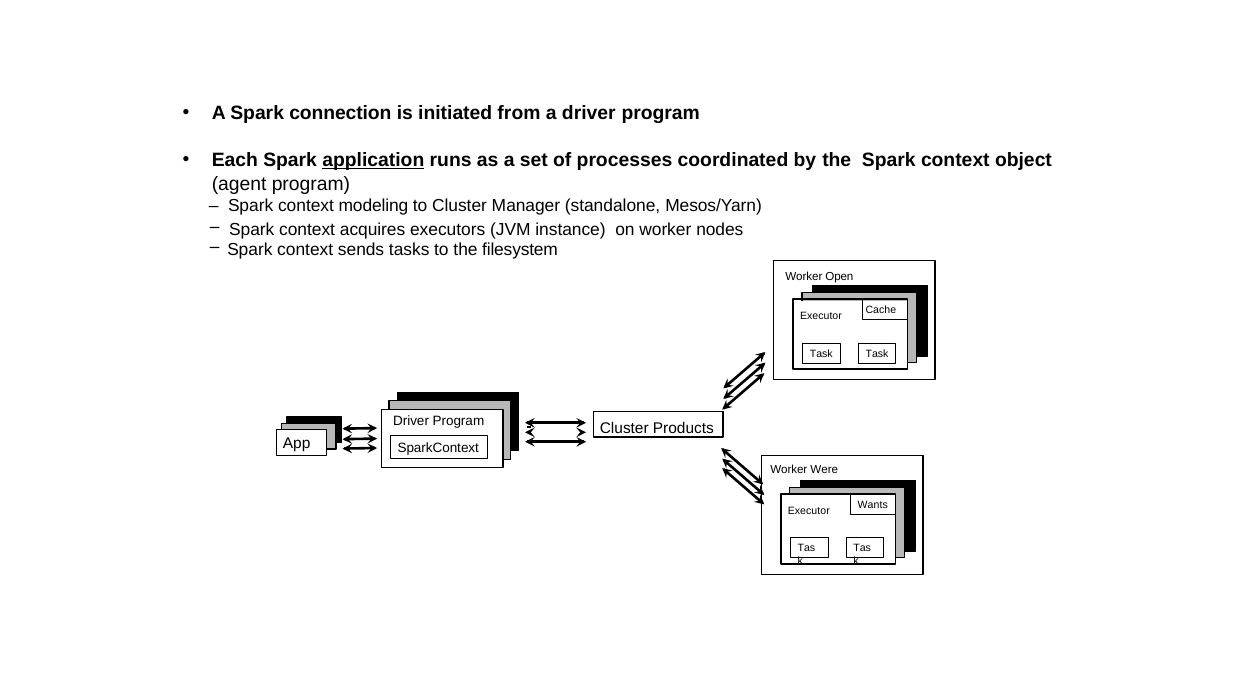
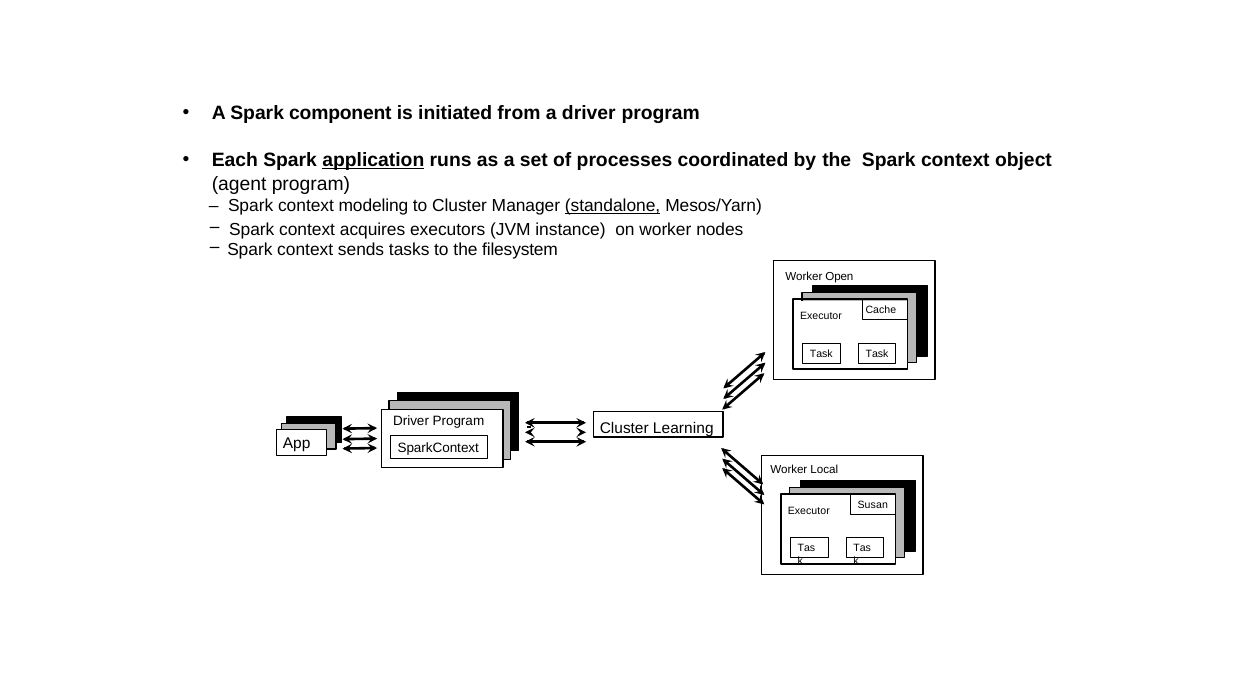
connection: connection -> component
standalone underline: none -> present
Products: Products -> Learning
Were: Were -> Local
Wants: Wants -> Susan
